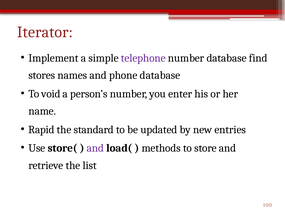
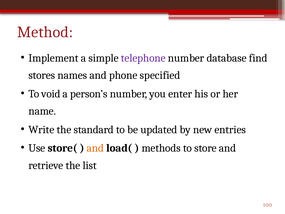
Iterator: Iterator -> Method
phone database: database -> specified
Rapid: Rapid -> Write
and at (95, 148) colour: purple -> orange
